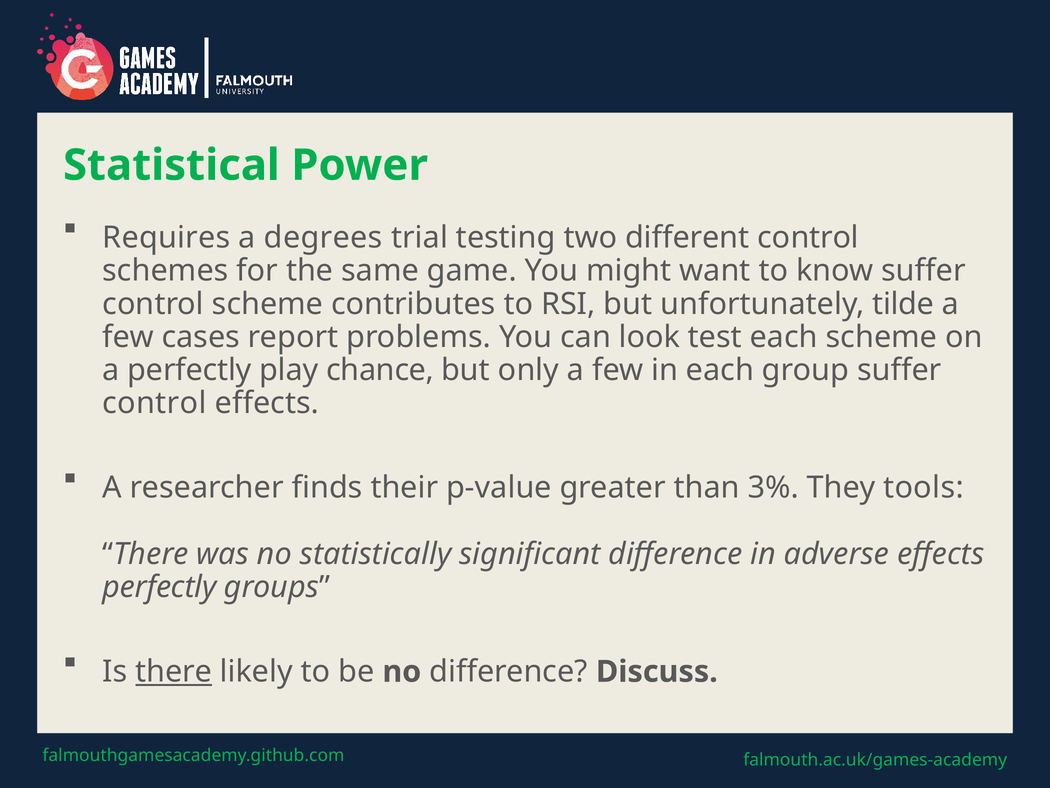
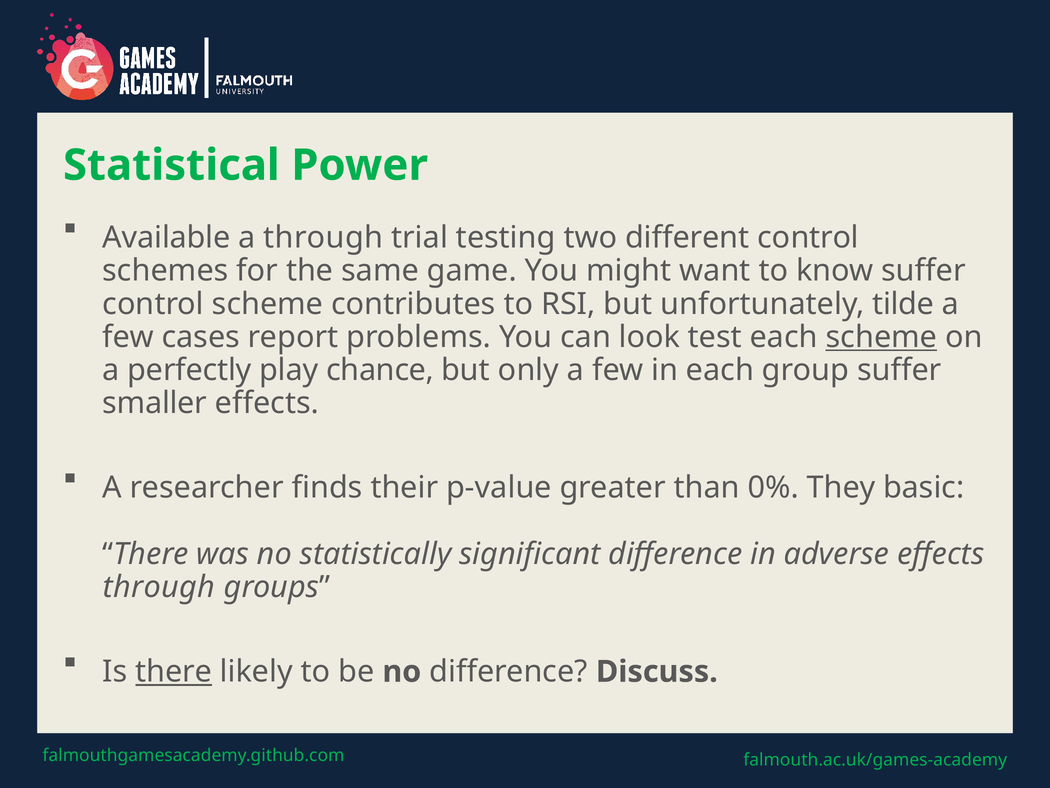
Requires: Requires -> Available
a degrees: degrees -> through
scheme at (881, 337) underline: none -> present
control at (154, 403): control -> smaller
3%: 3% -> 0%
tools: tools -> basic
perfectly at (159, 587): perfectly -> through
